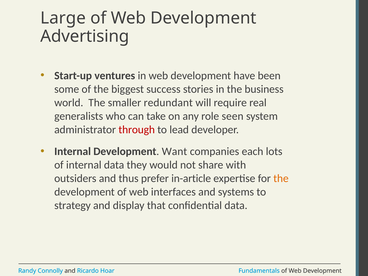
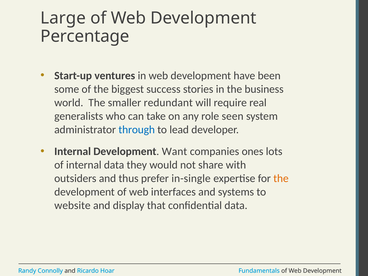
Advertising: Advertising -> Percentage
through colour: red -> blue
each: each -> ones
in-article: in-article -> in-single
strategy: strategy -> website
